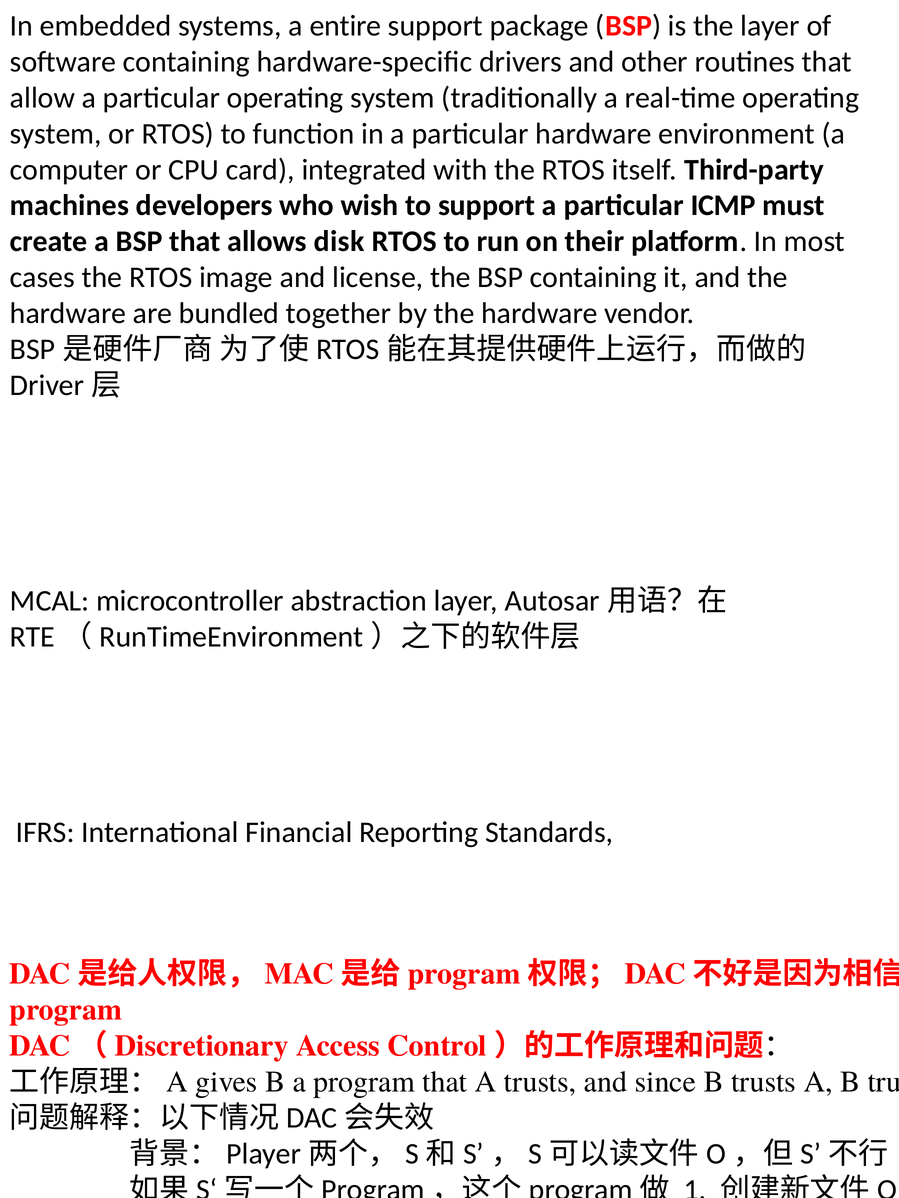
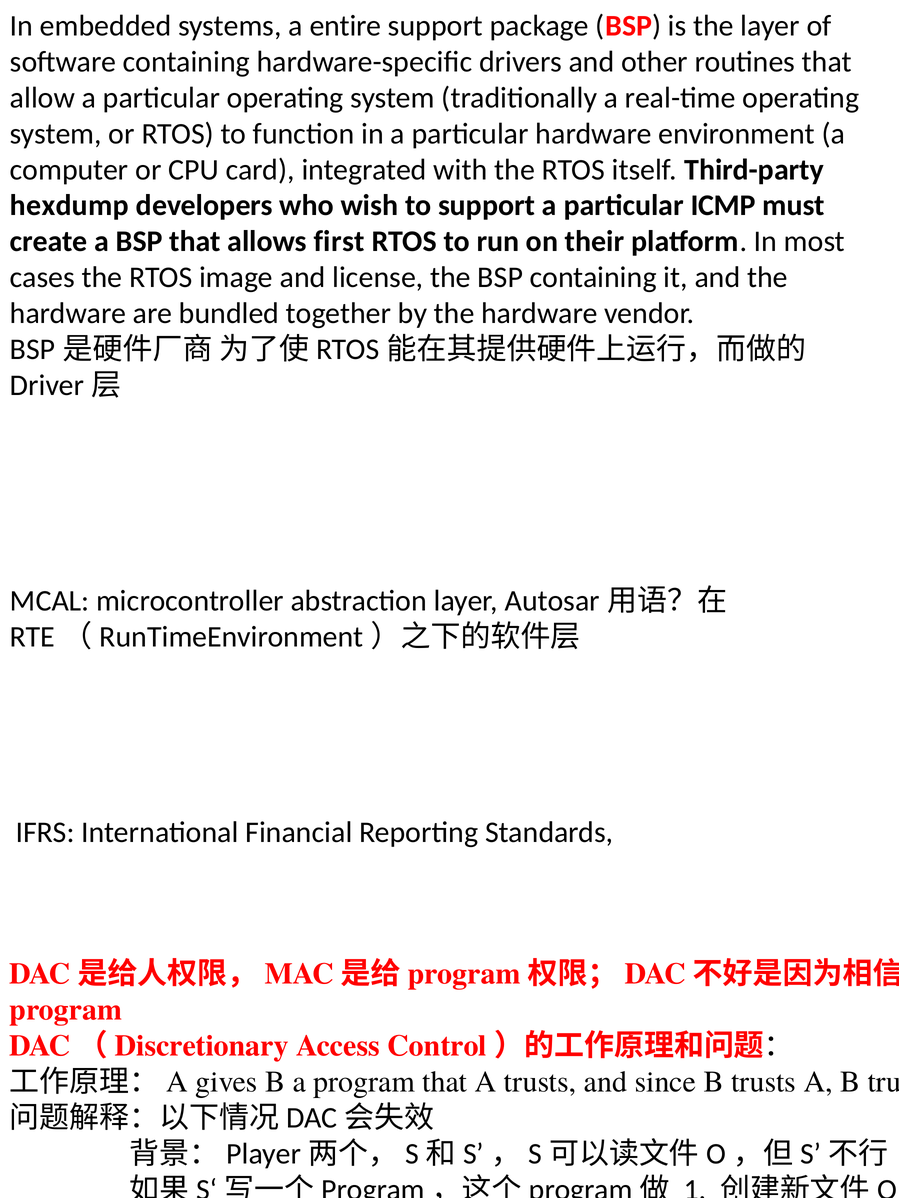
machines: machines -> hexdump
disk: disk -> first
